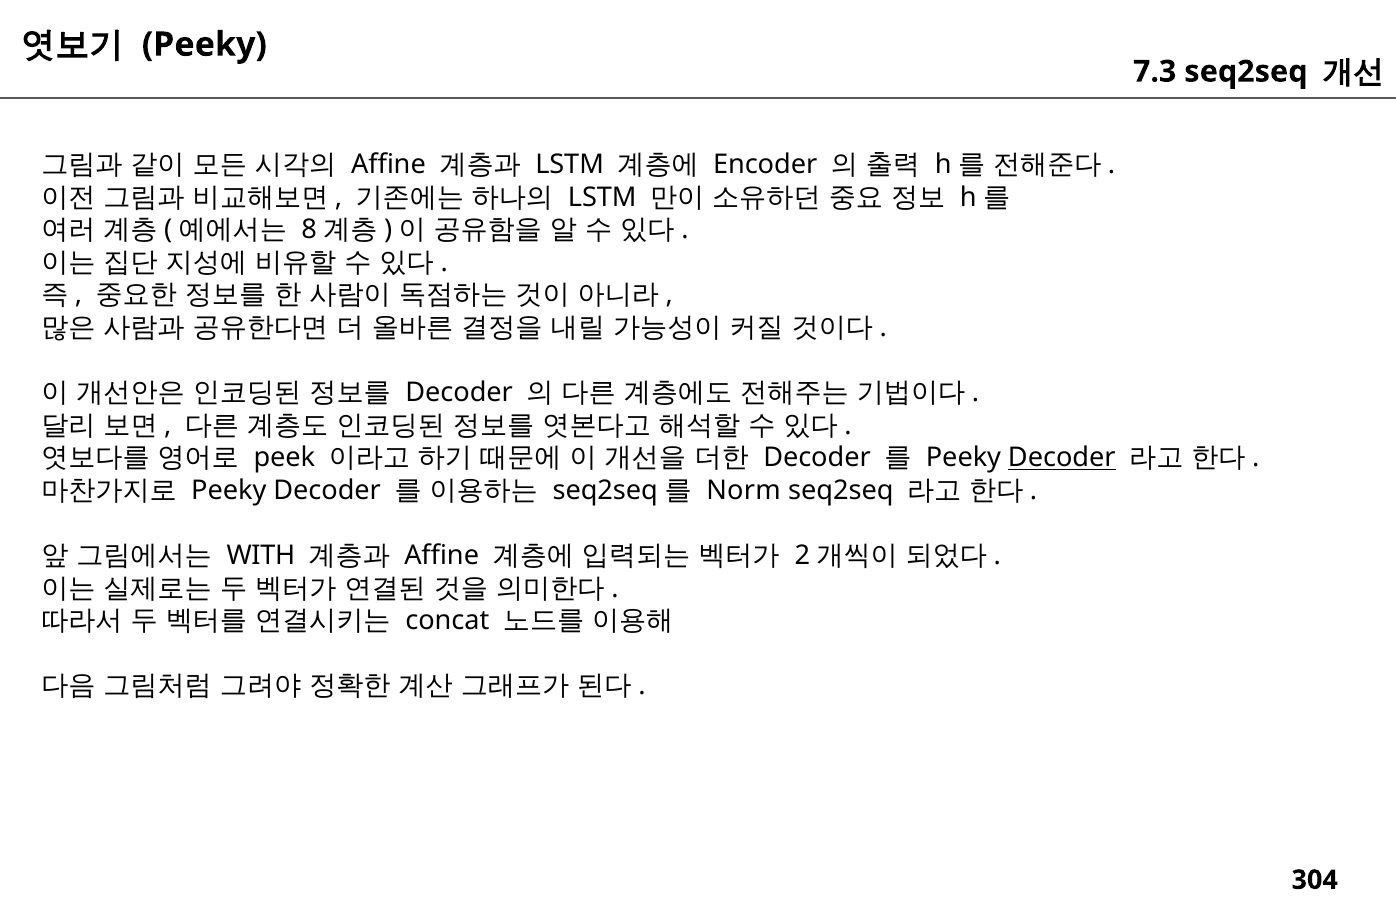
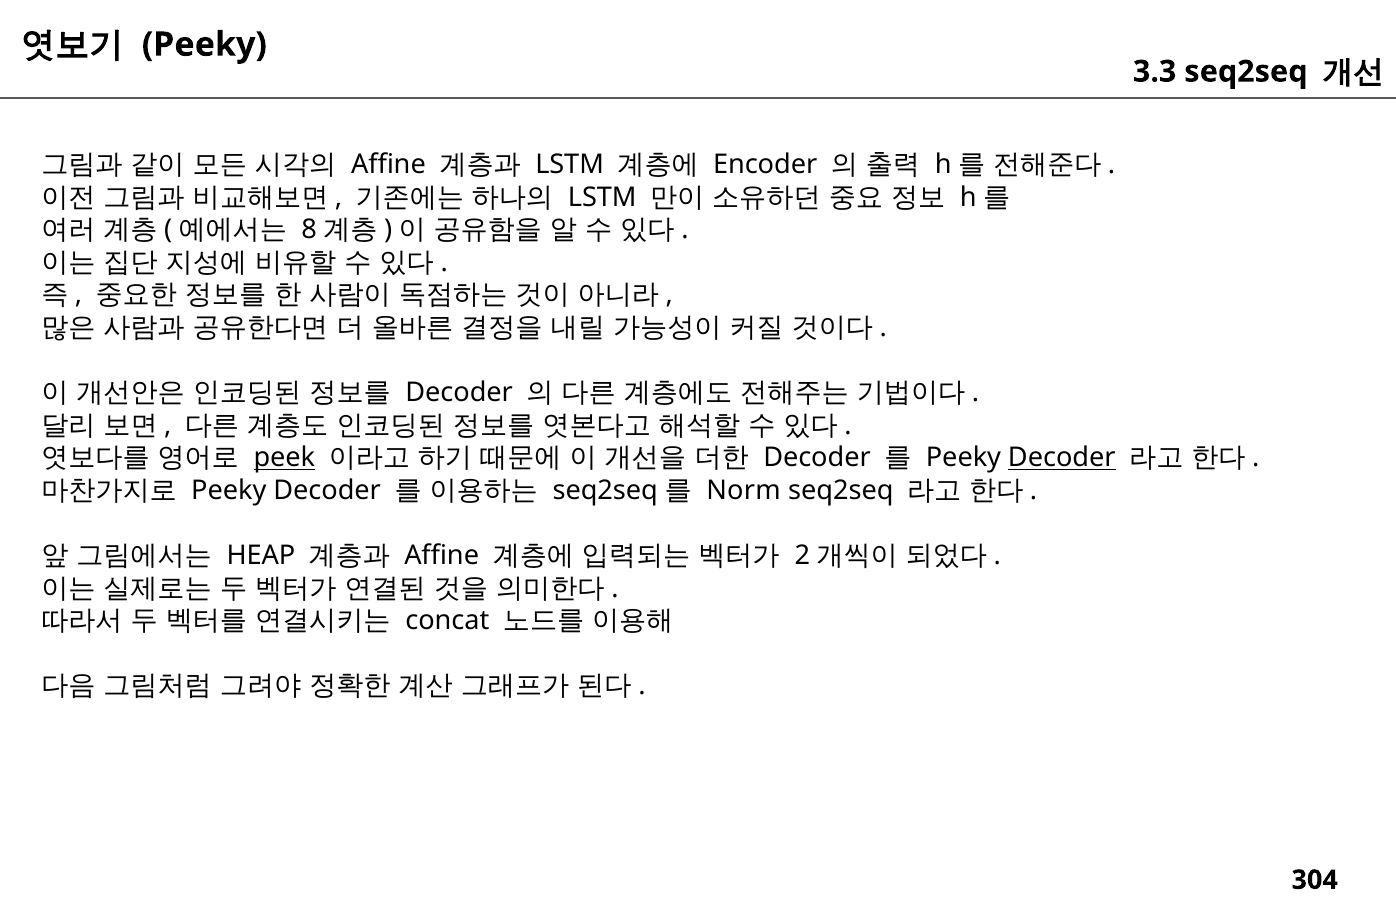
7.3: 7.3 -> 3.3
peek underline: none -> present
WITH: WITH -> HEAP
